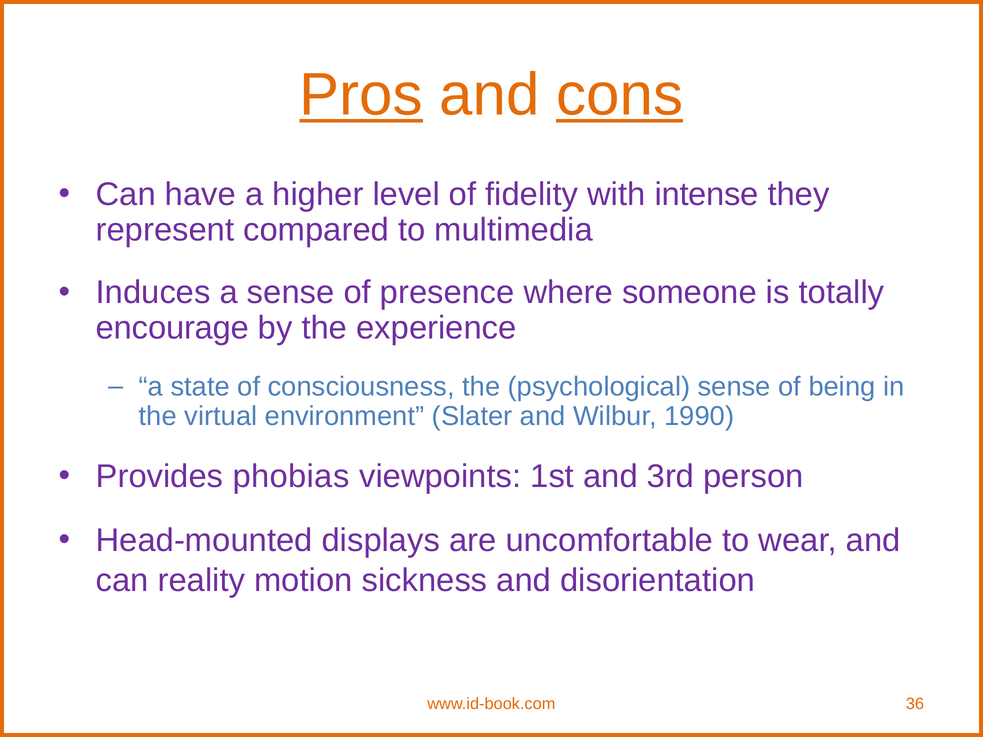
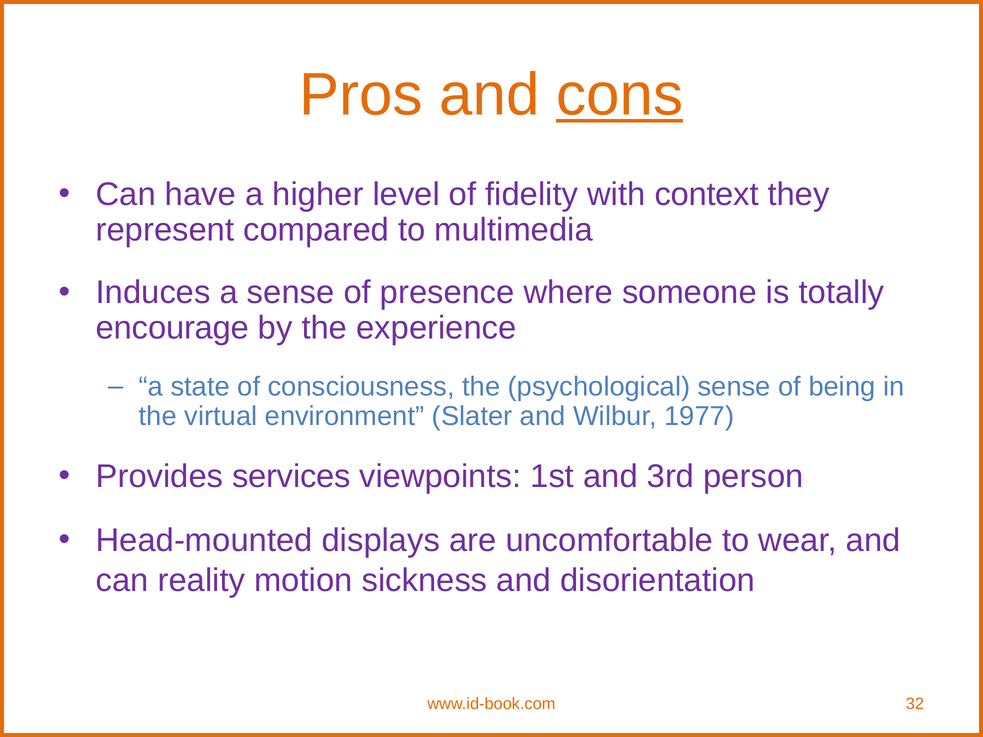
Pros underline: present -> none
intense: intense -> context
1990: 1990 -> 1977
phobias: phobias -> services
36: 36 -> 32
